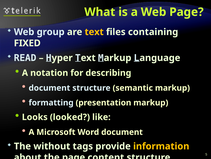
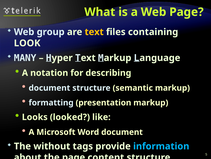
FIXED: FIXED -> LOOK
READ: READ -> MANY
information colour: yellow -> light blue
